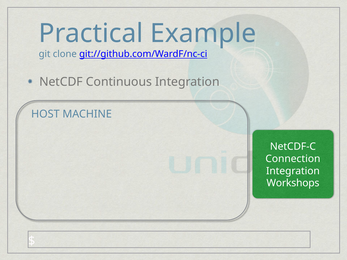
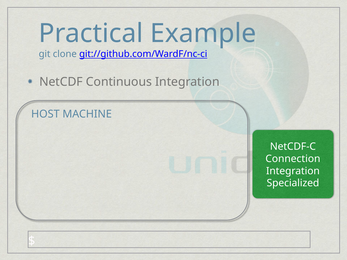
Workshops: Workshops -> Specialized
